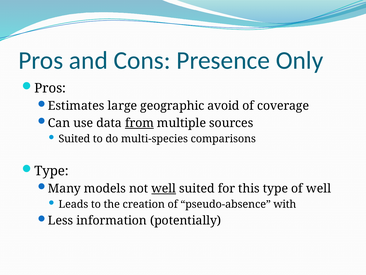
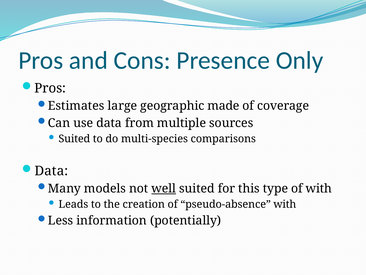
avoid: avoid -> made
from underline: present -> none
Type at (52, 171): Type -> Data
of well: well -> with
